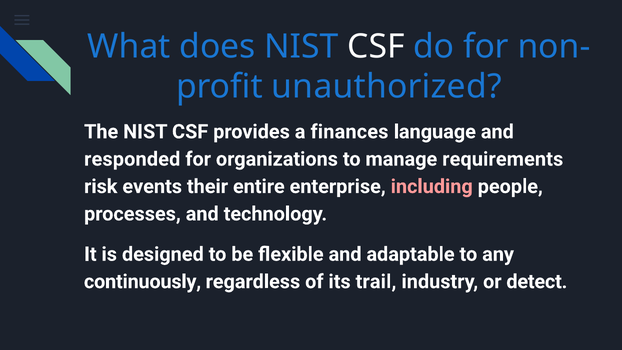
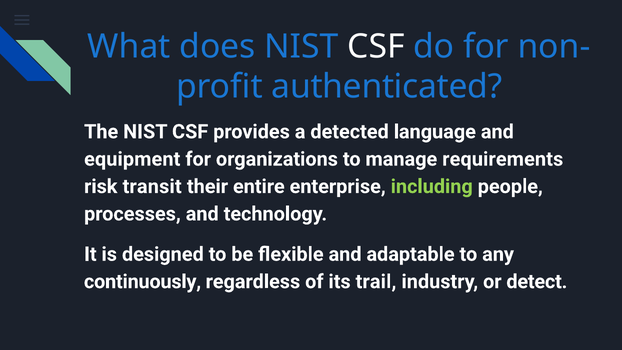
unauthorized: unauthorized -> authenticated
finances: finances -> detected
responded: responded -> equipment
events: events -> transit
including colour: pink -> light green
